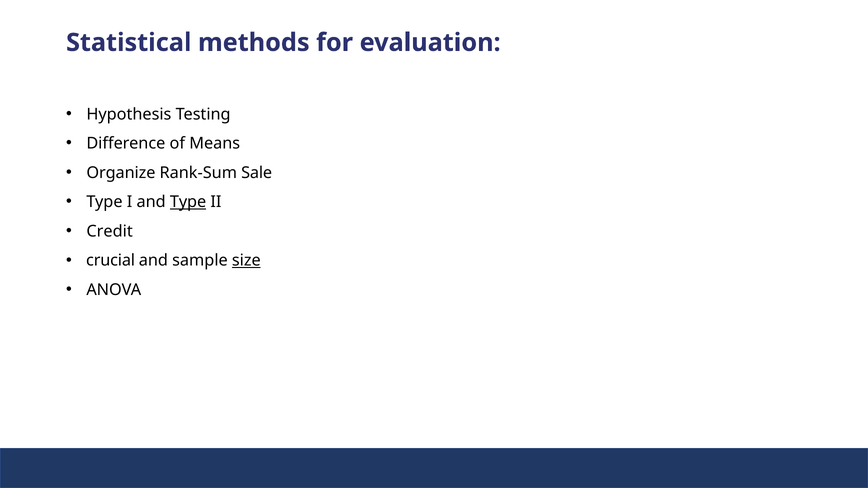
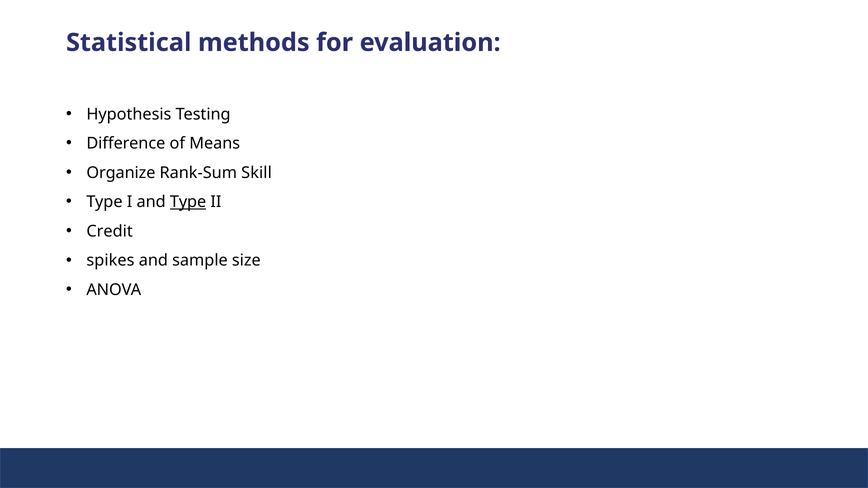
Sale: Sale -> Skill
crucial: crucial -> spikes
size underline: present -> none
